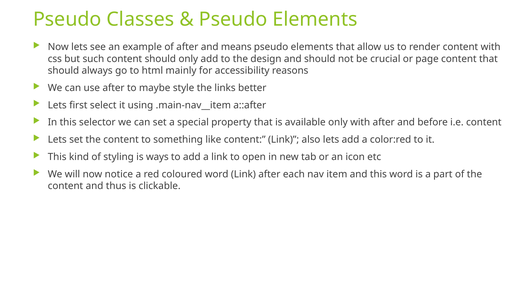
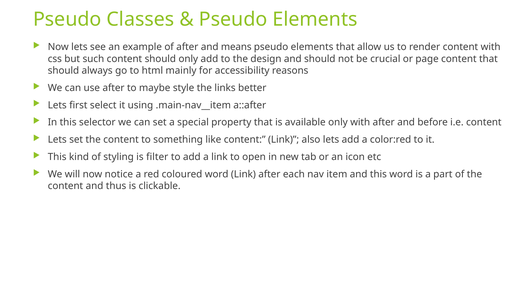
ways: ways -> filter
